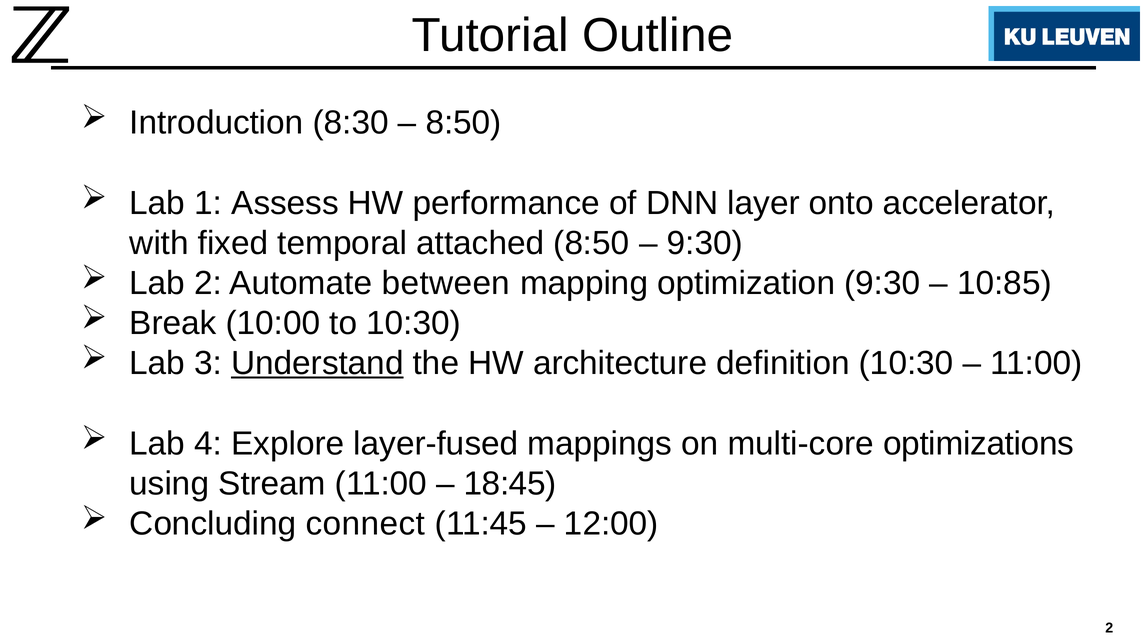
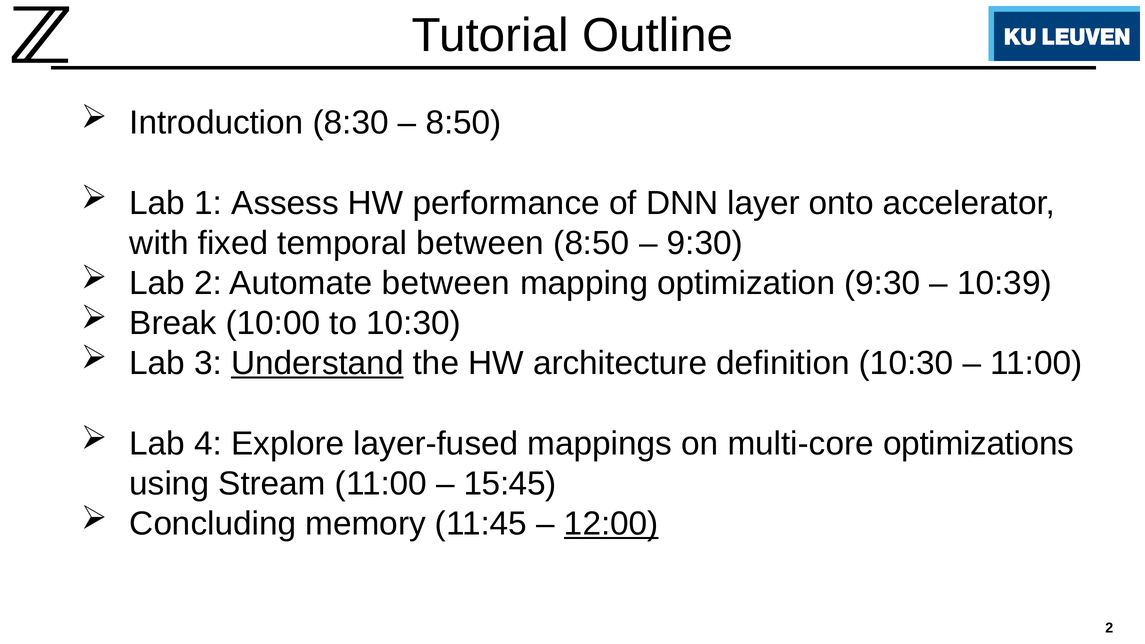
temporal attached: attached -> between
10:85: 10:85 -> 10:39
18:45: 18:45 -> 15:45
connect: connect -> memory
12:00 underline: none -> present
